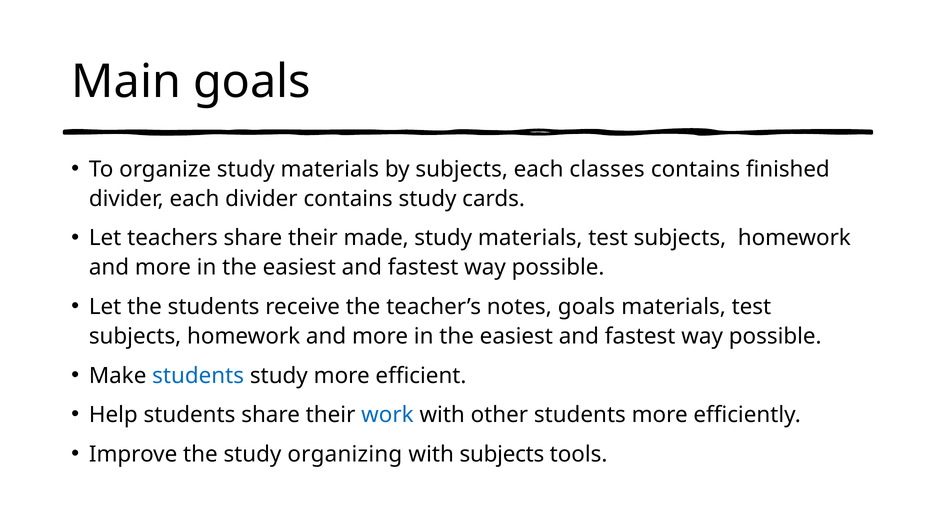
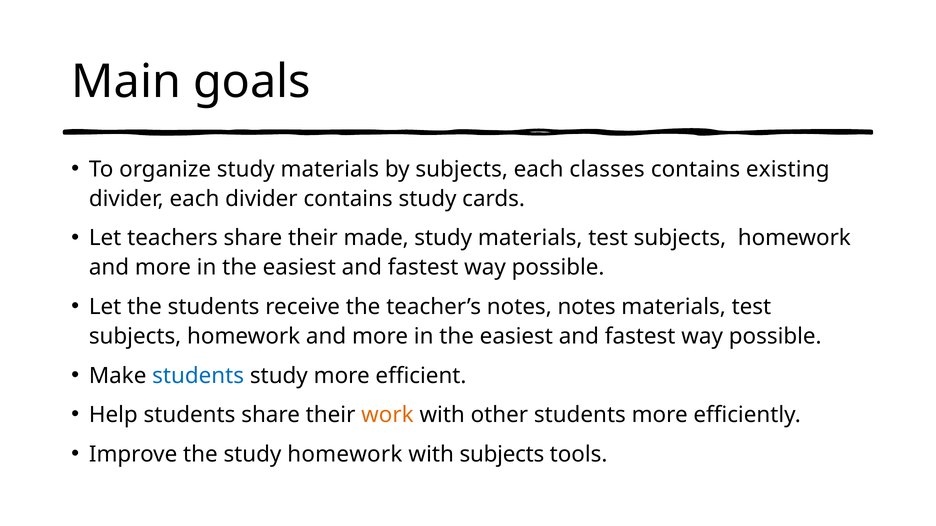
finished: finished -> existing
notes goals: goals -> notes
work colour: blue -> orange
study organizing: organizing -> homework
